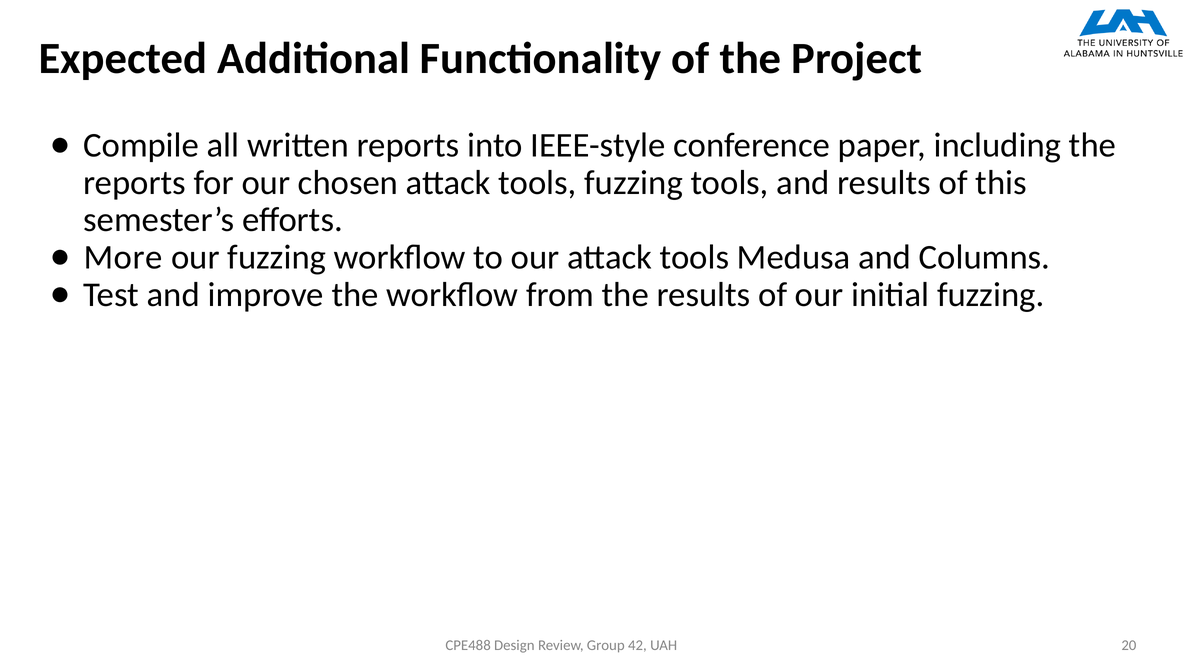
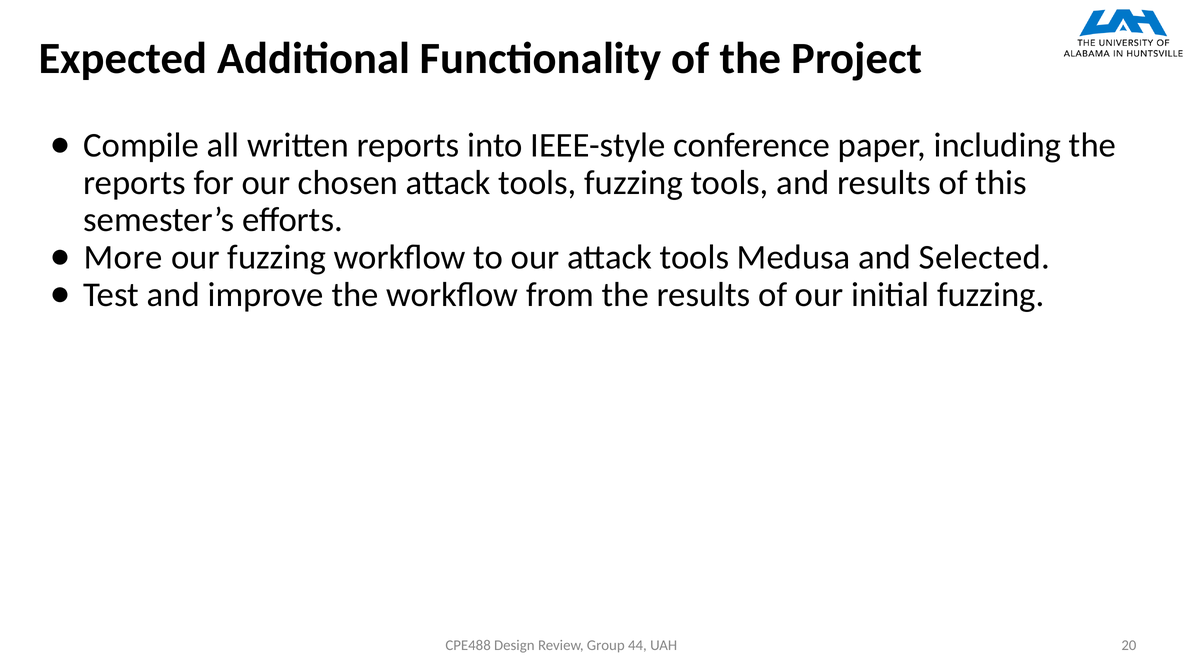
Columns: Columns -> Selected
42: 42 -> 44
